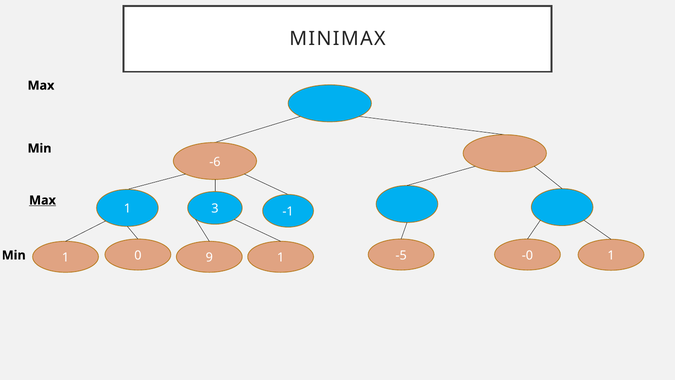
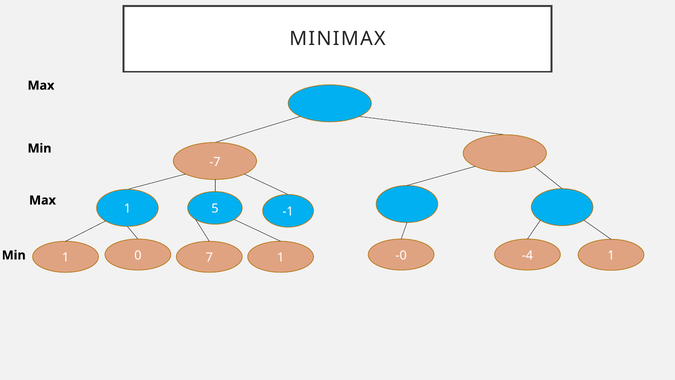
-6: -6 -> -7
Max at (43, 200) underline: present -> none
3: 3 -> 5
-0: -0 -> -4
9: 9 -> 7
-5: -5 -> -0
